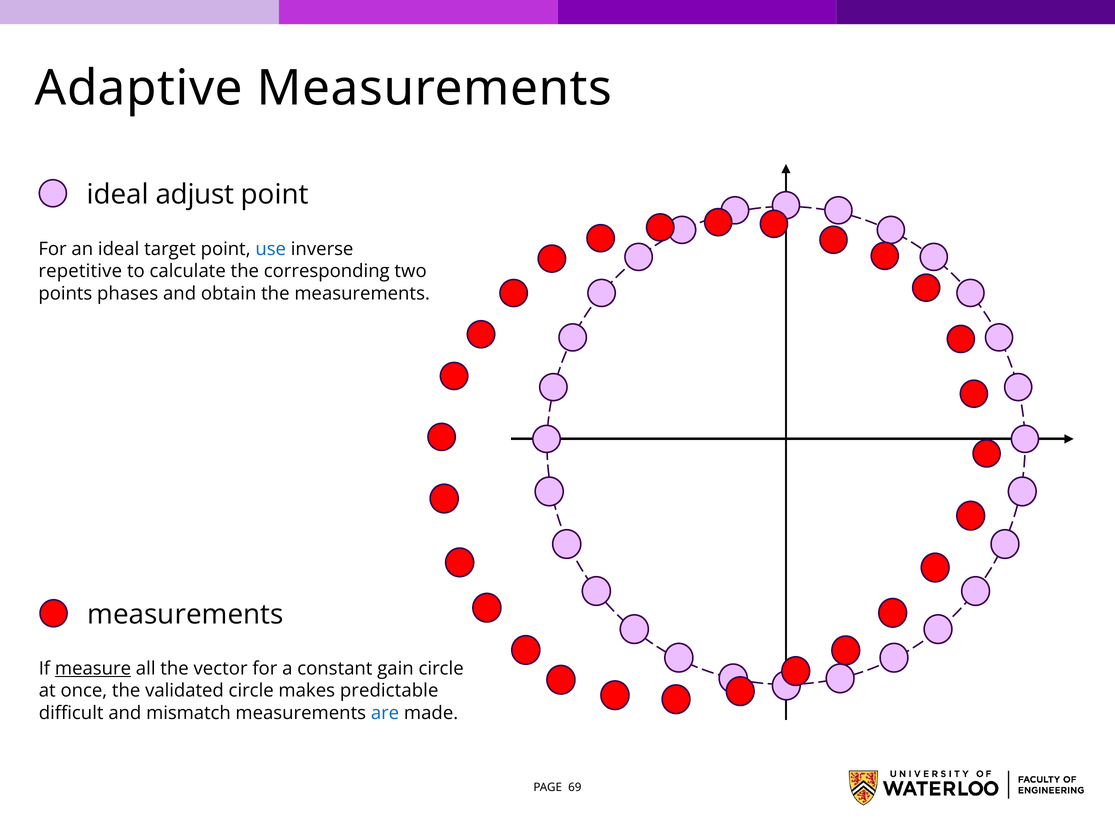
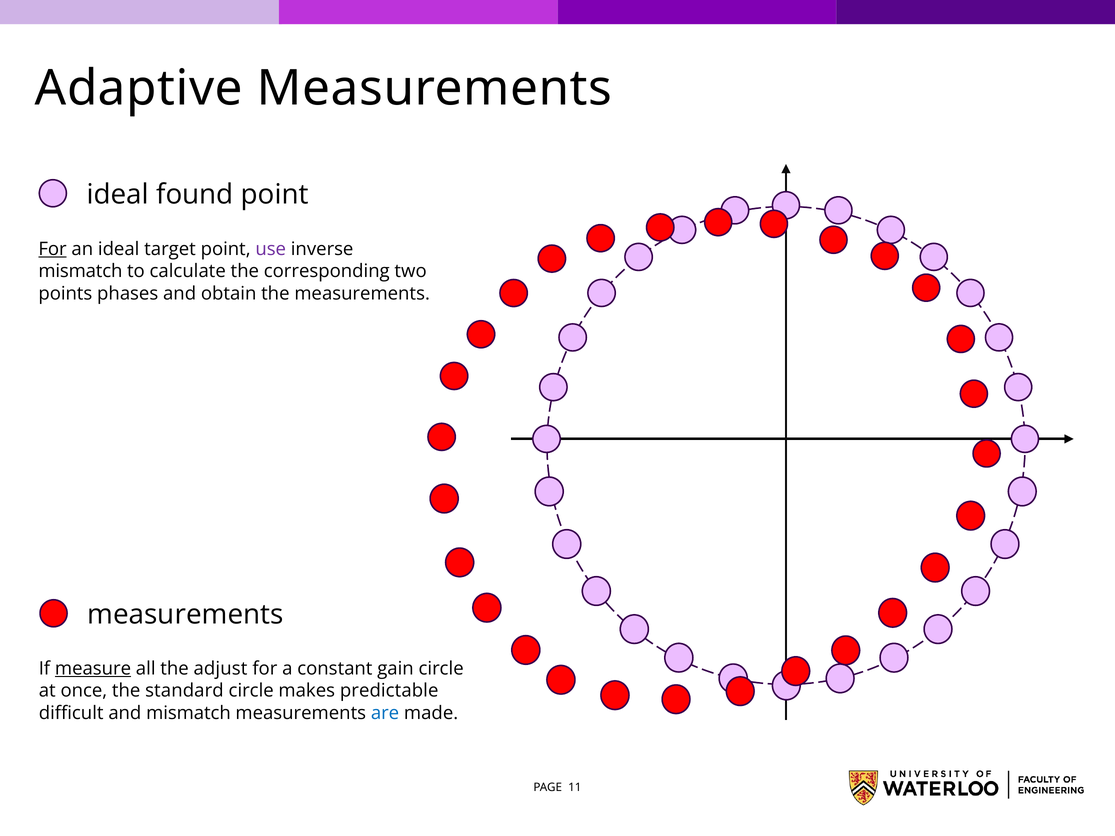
adjust: adjust -> found
For at (53, 249) underline: none -> present
use colour: blue -> purple
repetitive at (80, 271): repetitive -> mismatch
vector: vector -> adjust
validated: validated -> standard
69: 69 -> 11
